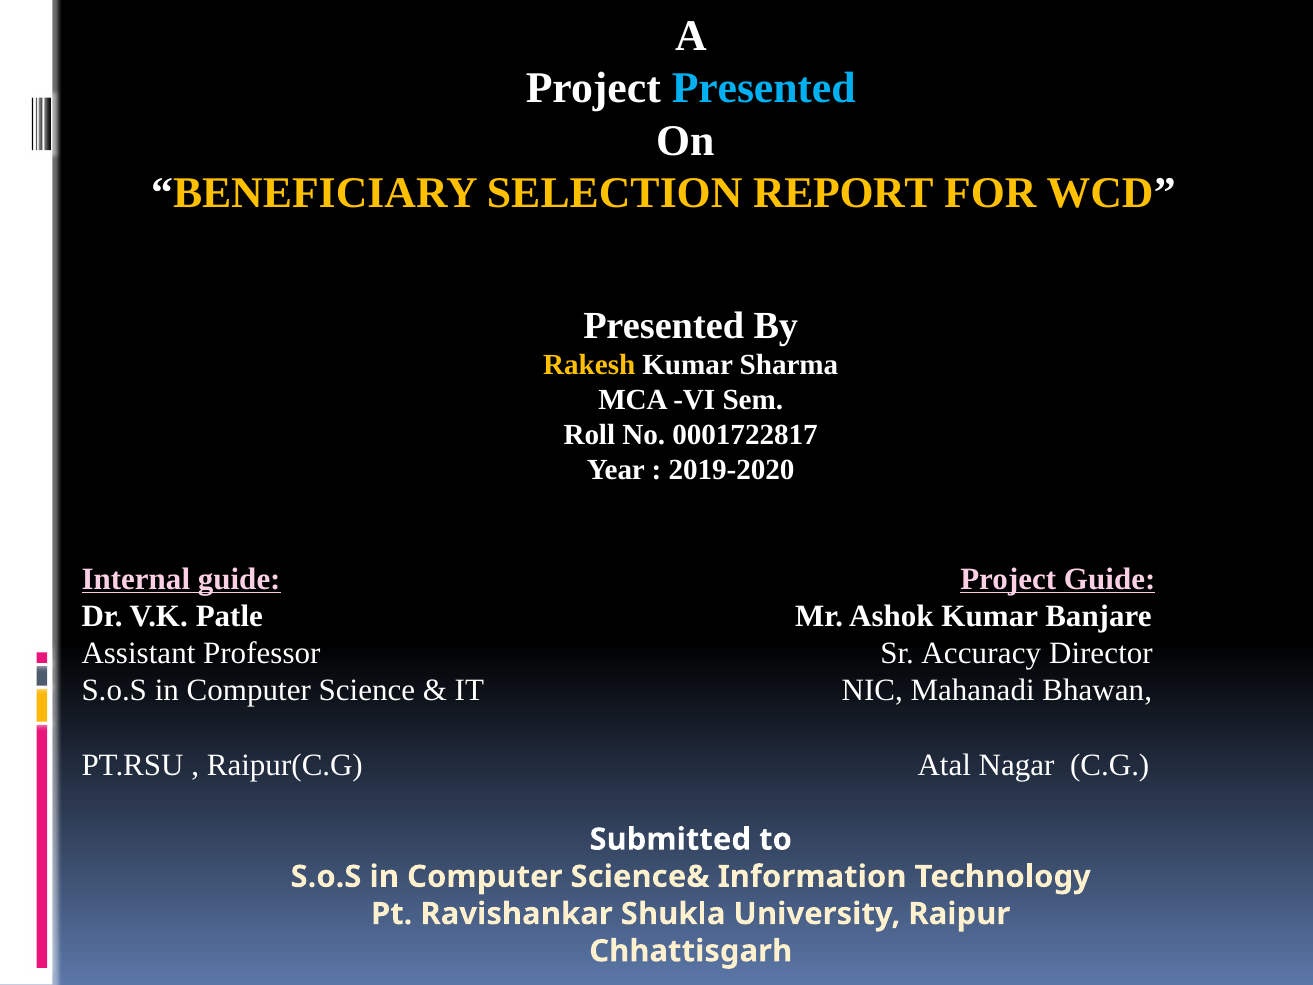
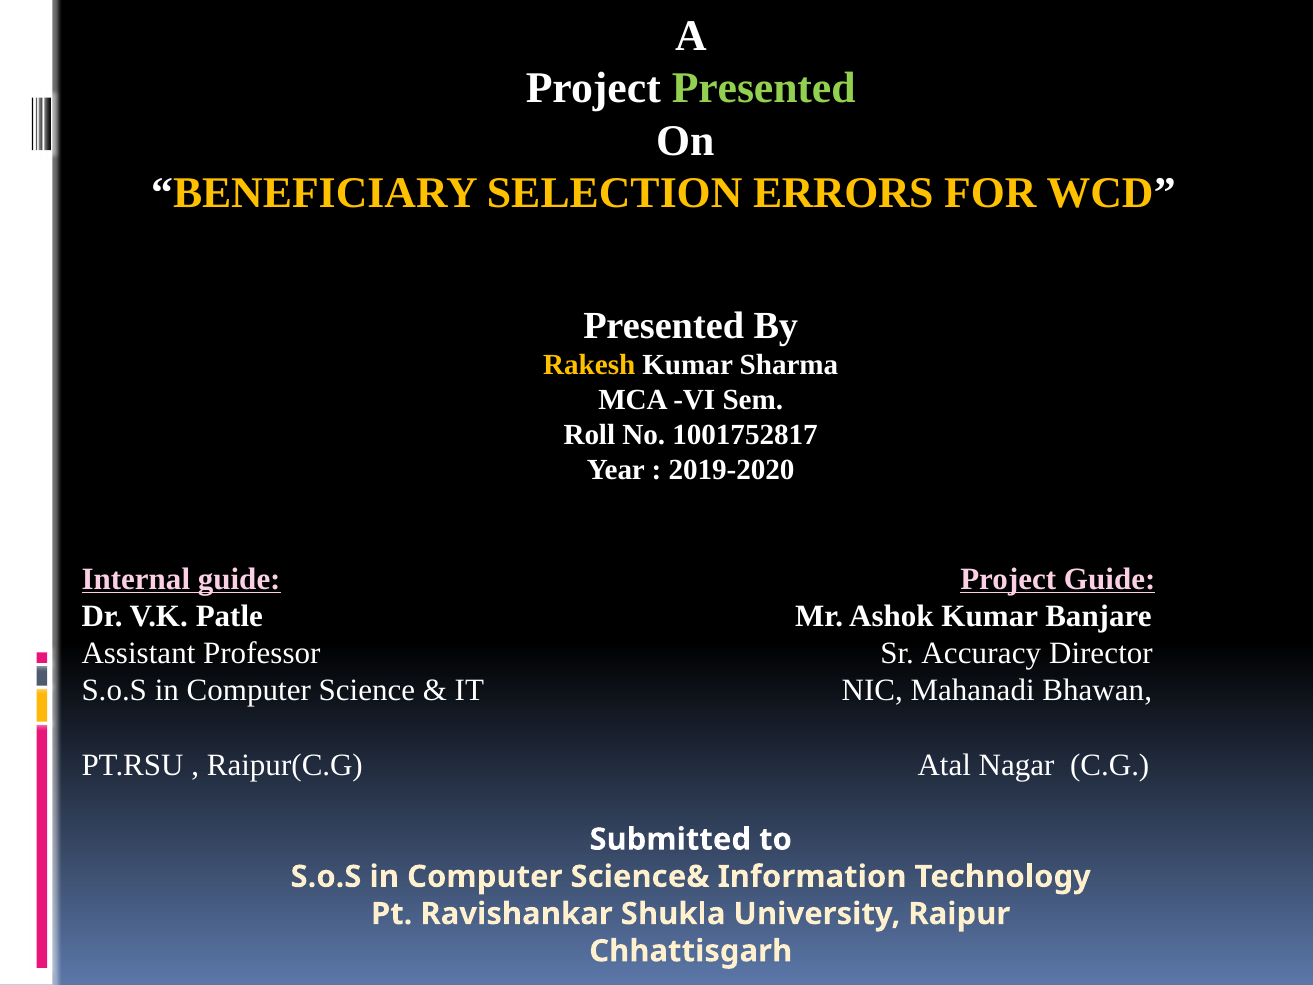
Presented at (764, 88) colour: light blue -> light green
REPORT: REPORT -> ERRORS
0001722817: 0001722817 -> 1001752817
